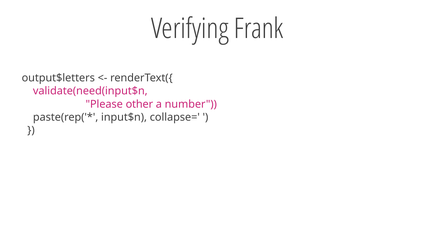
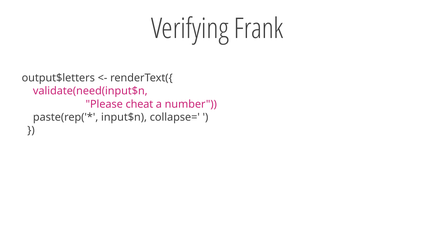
other: other -> cheat
